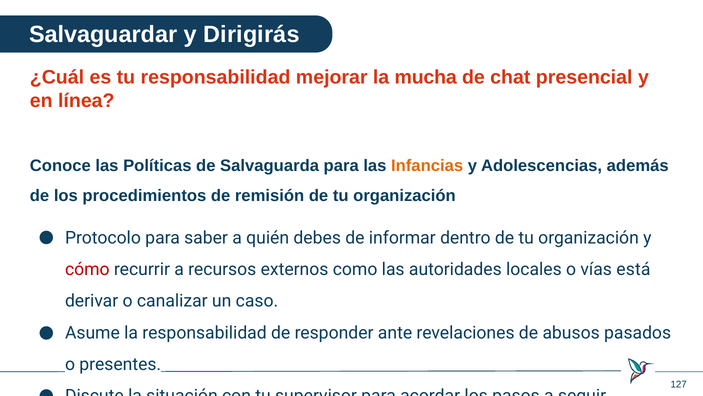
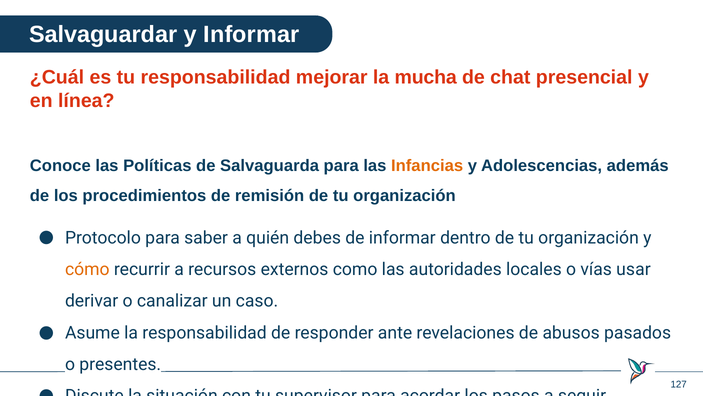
y Dirigirás: Dirigirás -> Informar
cómo colour: red -> orange
está: está -> usar
